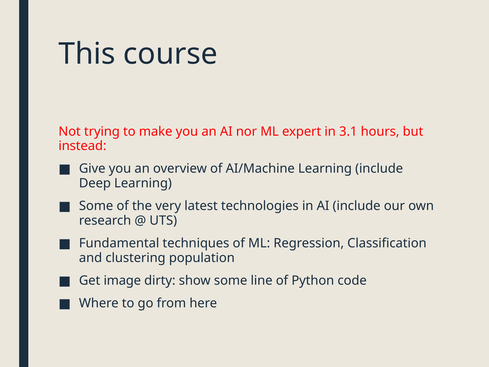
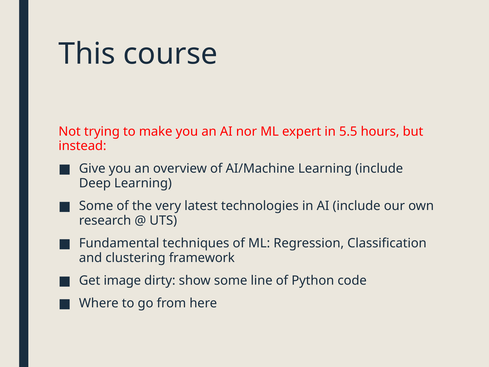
3.1: 3.1 -> 5.5
population: population -> framework
